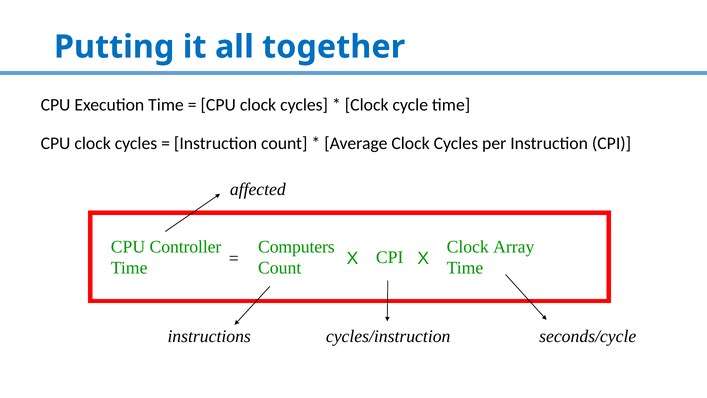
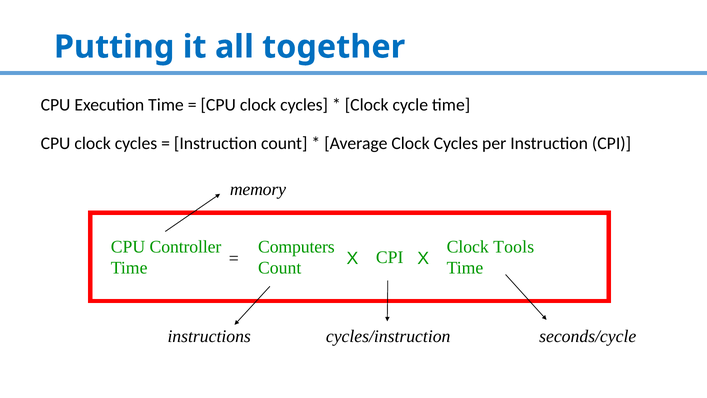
affected: affected -> memory
Array: Array -> Tools
